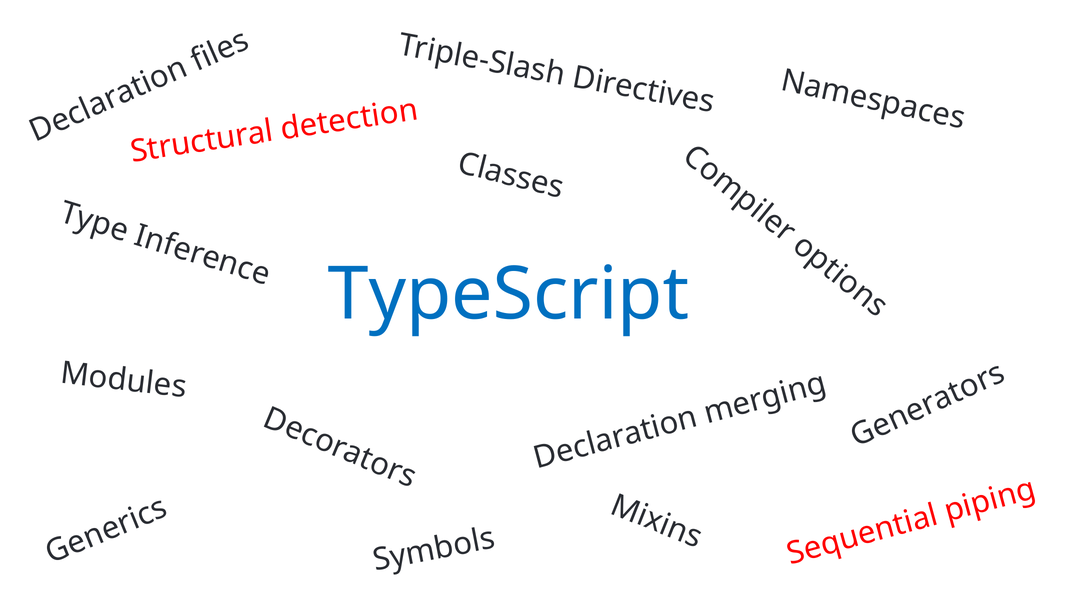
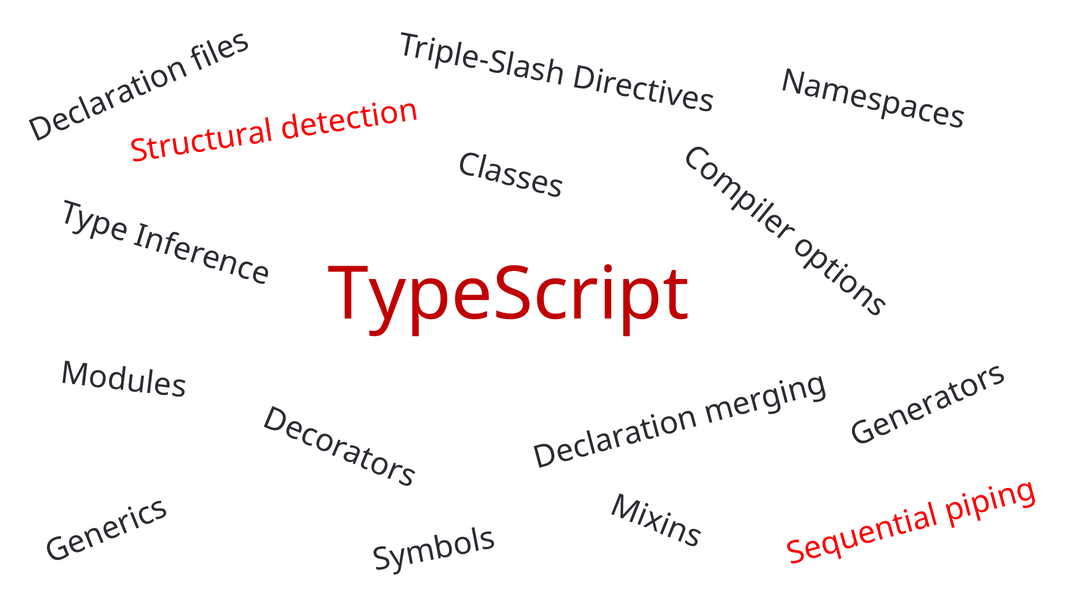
TypeScript colour: blue -> red
